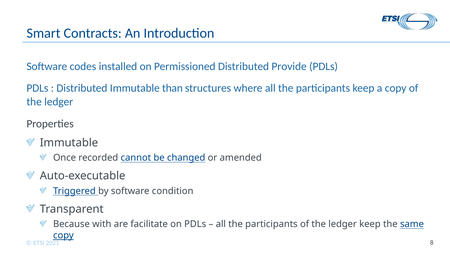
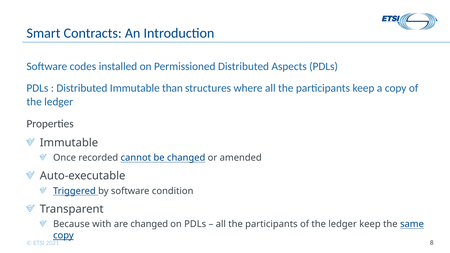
Provide: Provide -> Aspects
are facilitate: facilitate -> changed
